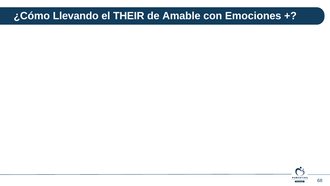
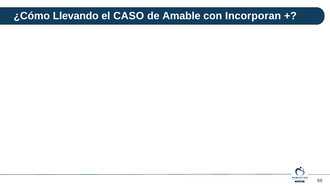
THEIR: THEIR -> CASO
Emociones: Emociones -> Incorporan
